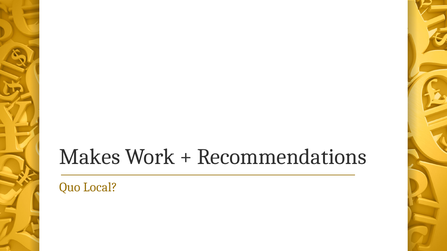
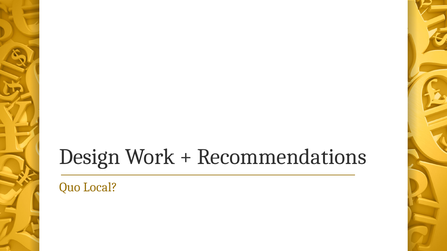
Makes: Makes -> Design
